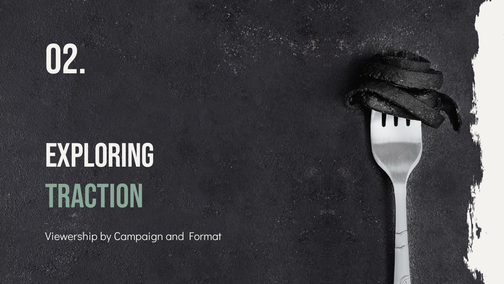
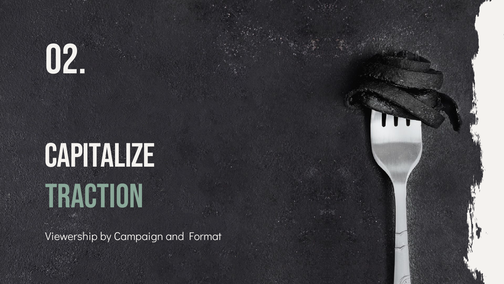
Exploring: Exploring -> Capitalize
